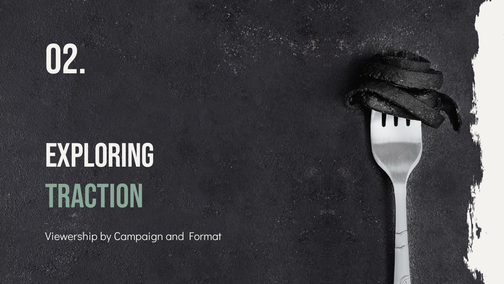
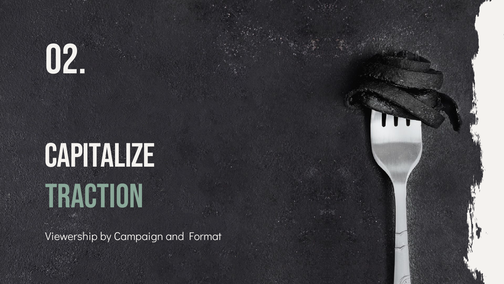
Exploring: Exploring -> Capitalize
